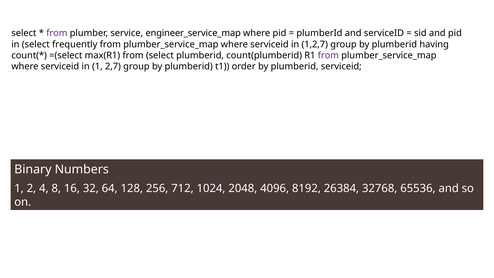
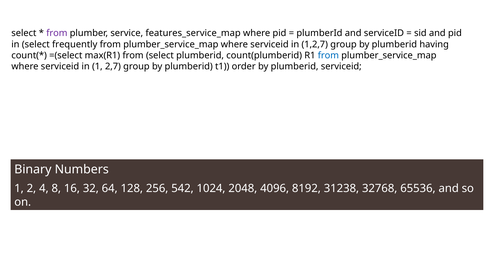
engineer_service_map: engineer_service_map -> features_service_map
from at (328, 55) colour: purple -> blue
712: 712 -> 542
26384: 26384 -> 31238
